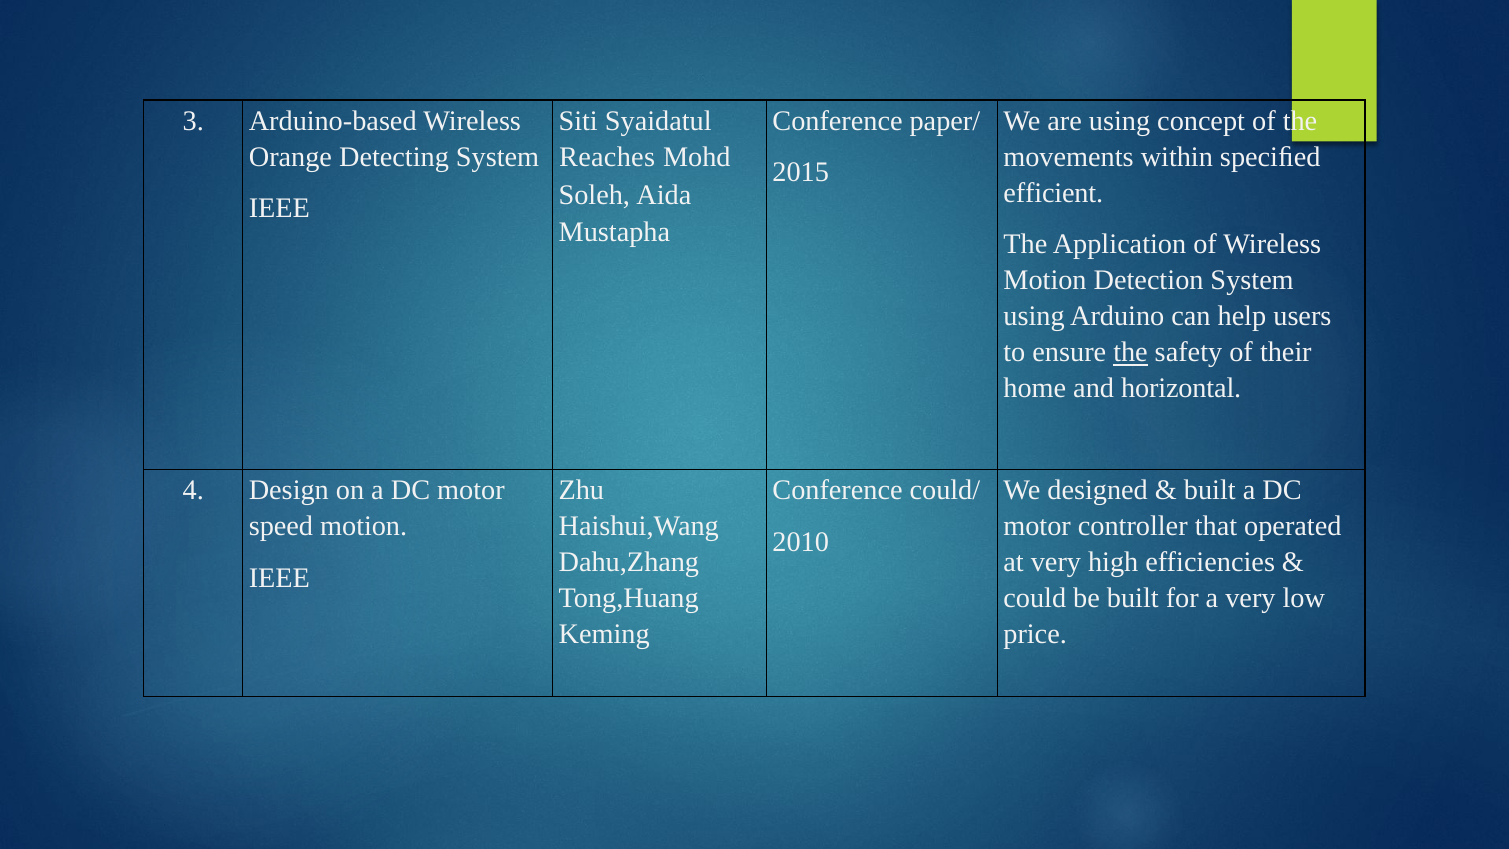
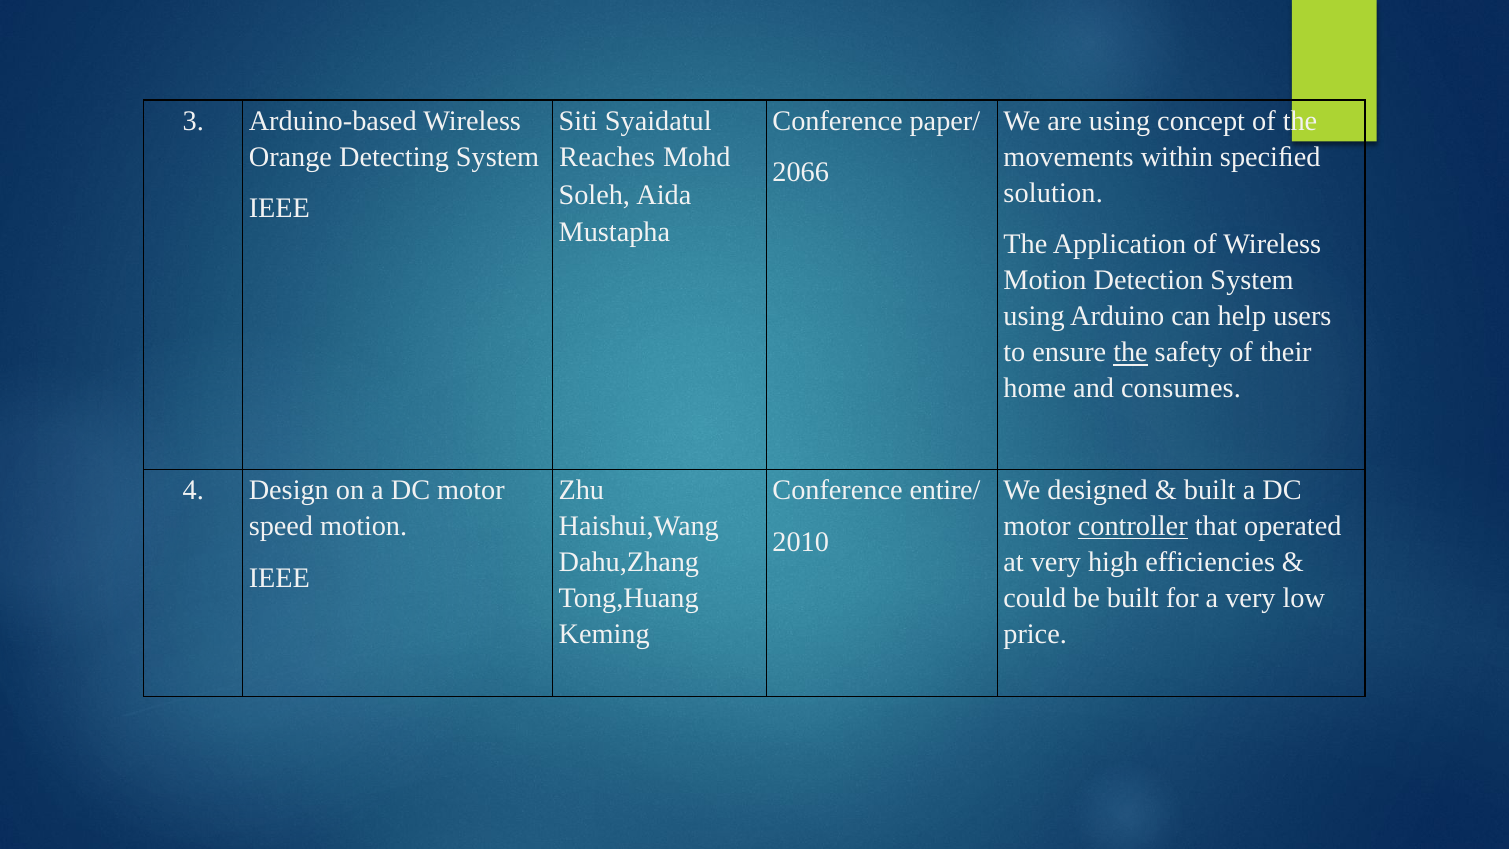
2015: 2015 -> 2066
efficient: efficient -> solution
horizontal: horizontal -> consumes
could/: could/ -> entire/
controller underline: none -> present
